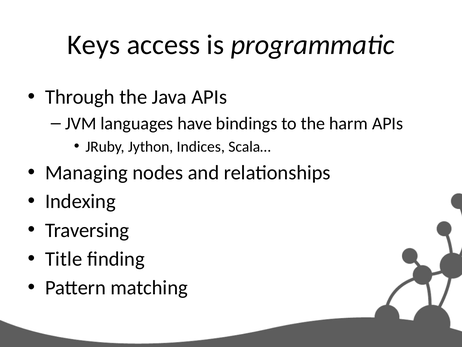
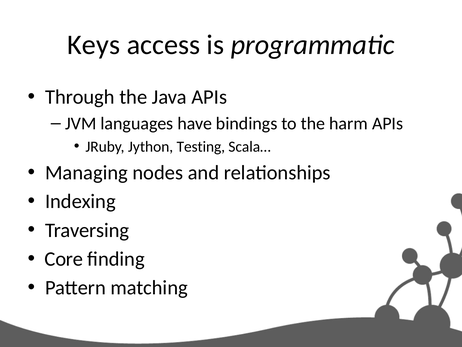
Indices: Indices -> Testing
Title: Title -> Core
